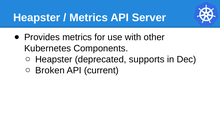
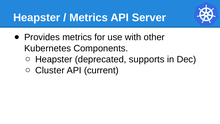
Broken: Broken -> Cluster
